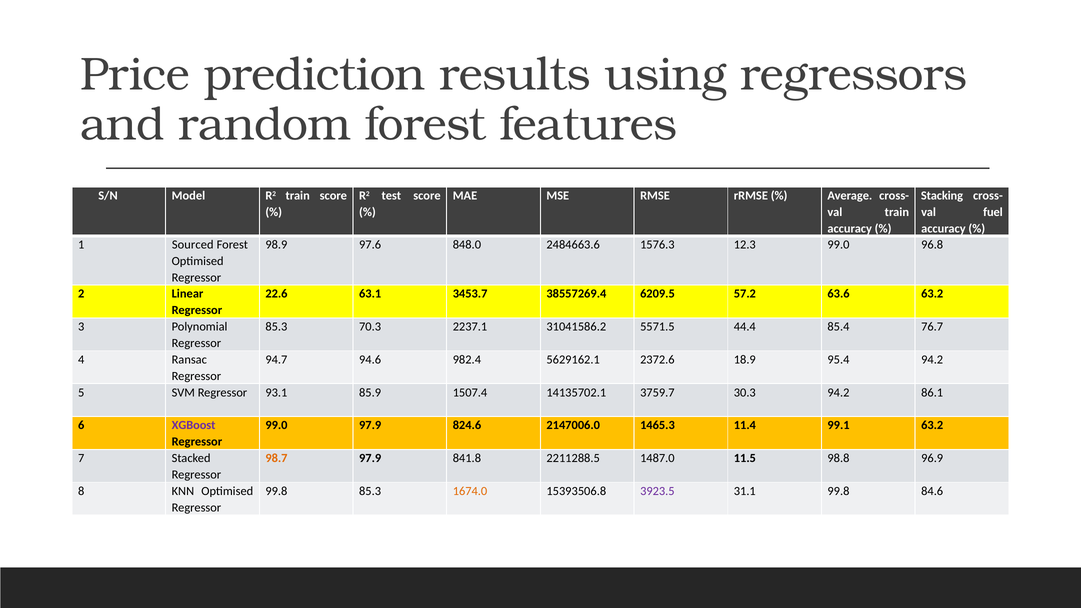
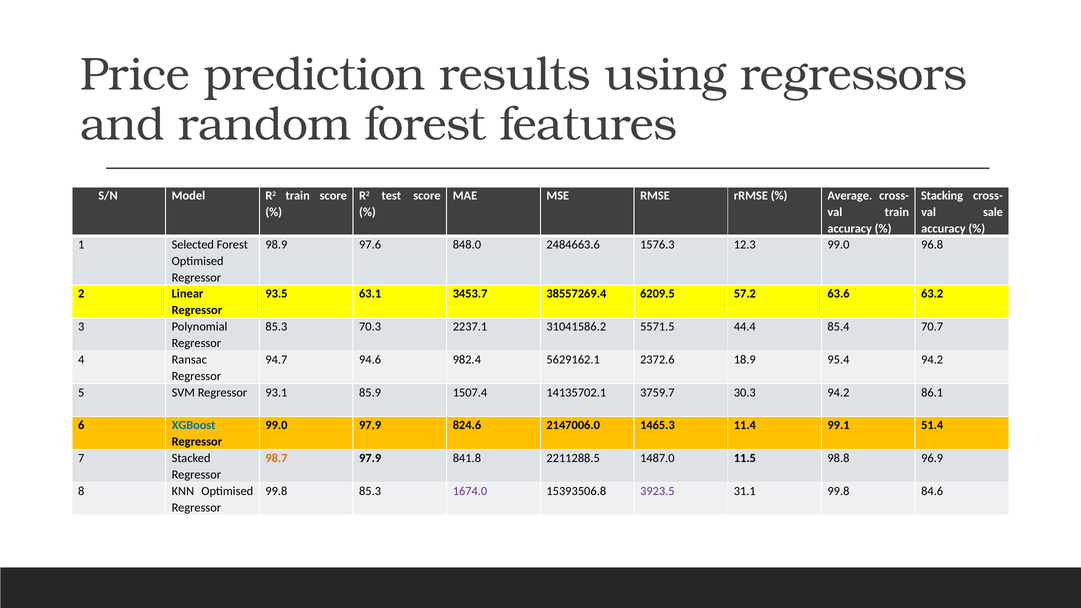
fuel: fuel -> sale
Sourced: Sourced -> Selected
22.6: 22.6 -> 93.5
76.7: 76.7 -> 70.7
XGBoost colour: purple -> blue
99.1 63.2: 63.2 -> 51.4
1674.0 colour: orange -> purple
